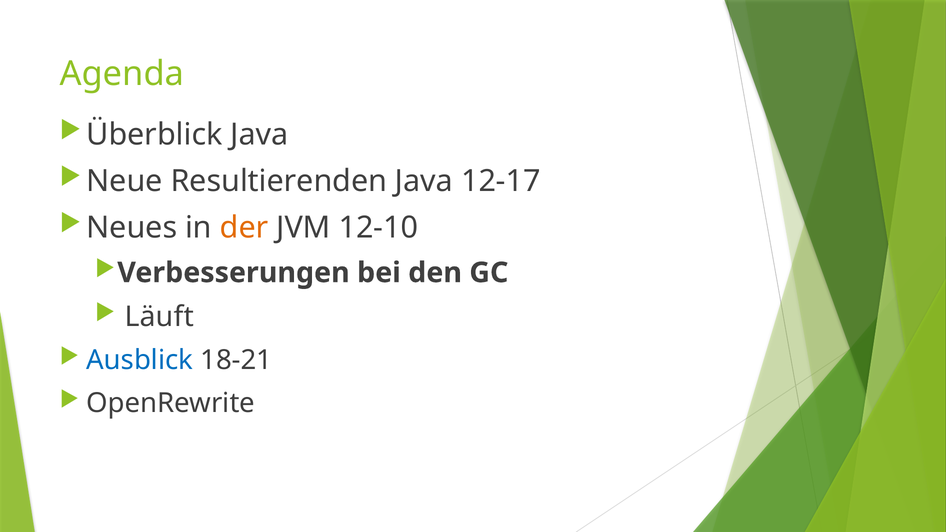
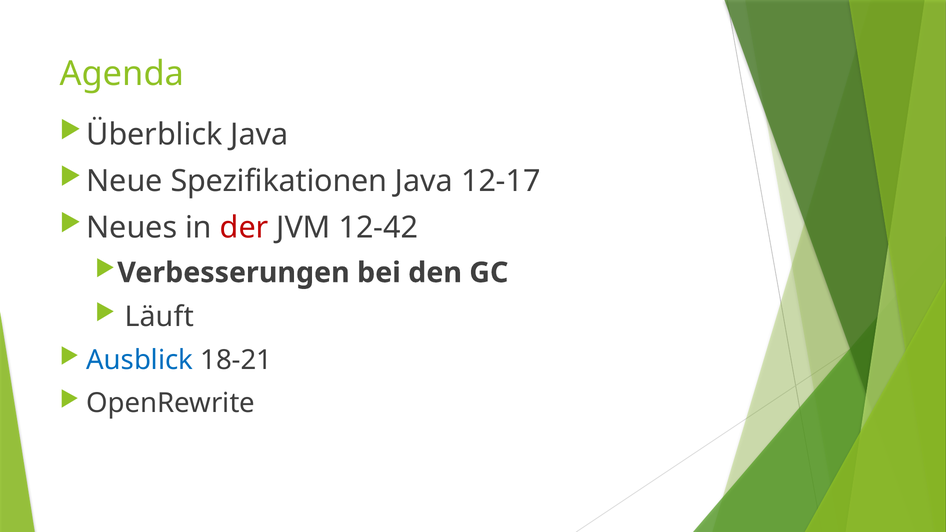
Resultierenden: Resultierenden -> Spezifikationen
der colour: orange -> red
12-10: 12-10 -> 12-42
